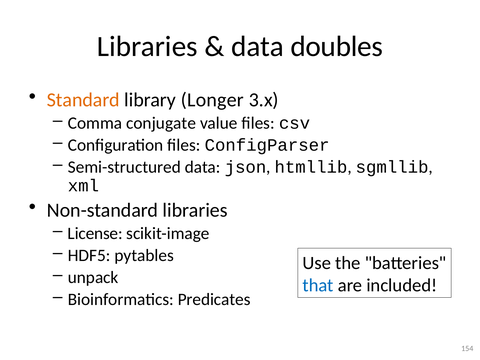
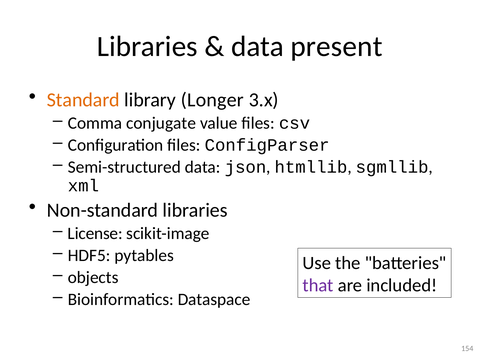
doubles: doubles -> present
unpack: unpack -> objects
that colour: blue -> purple
Predicates: Predicates -> Dataspace
